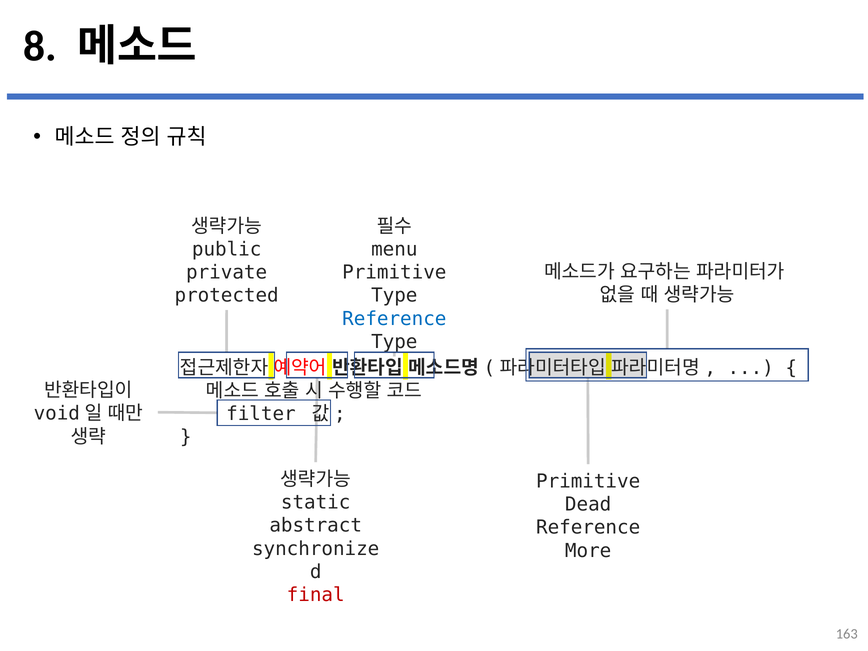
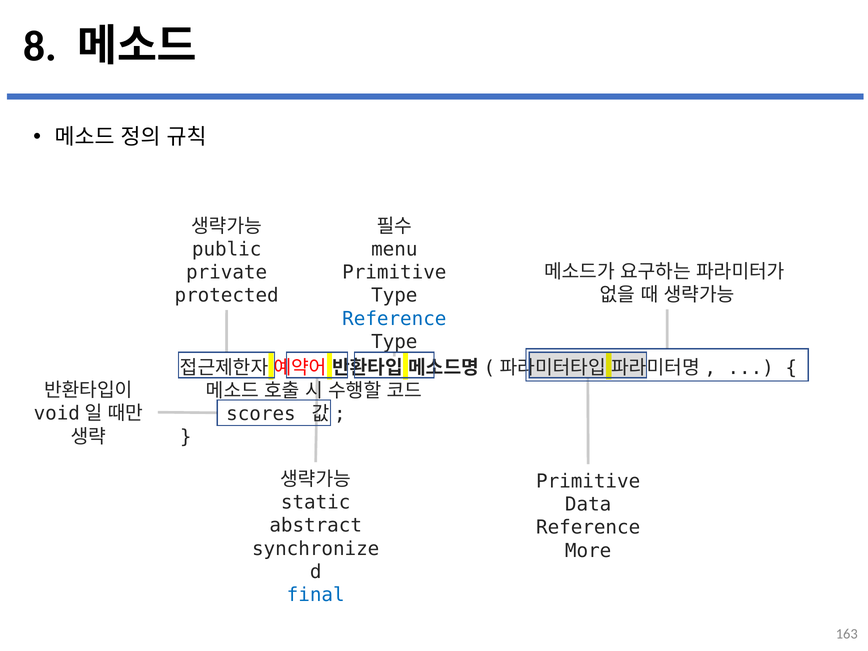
filter: filter -> scores
Dead: Dead -> Data
final colour: red -> blue
